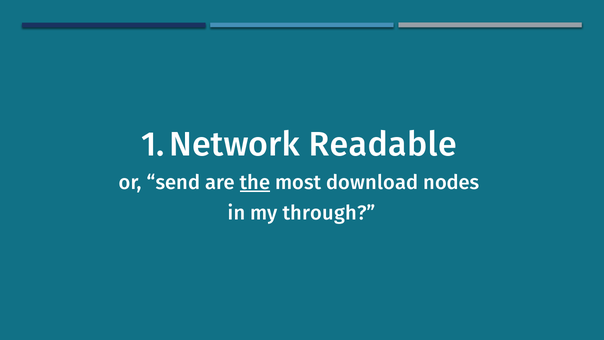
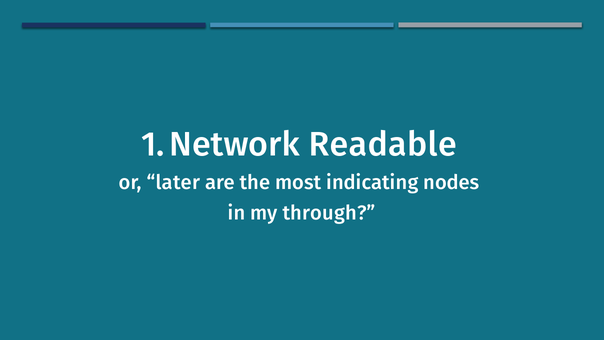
send: send -> later
the underline: present -> none
download: download -> indicating
